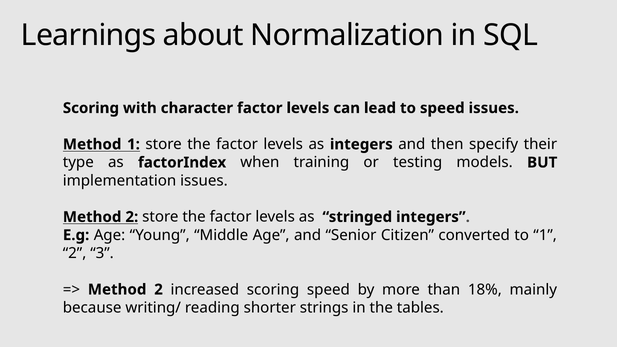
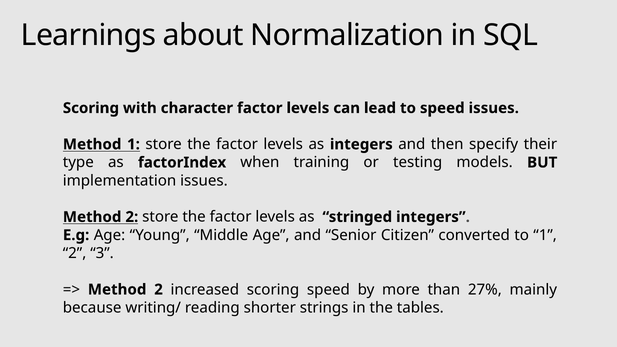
18%: 18% -> 27%
